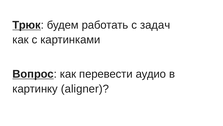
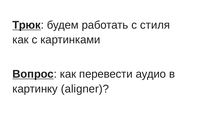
задач: задач -> стиля
